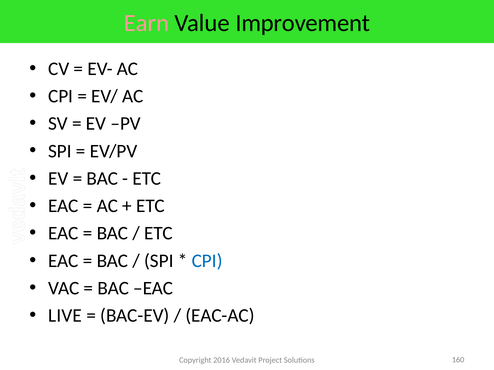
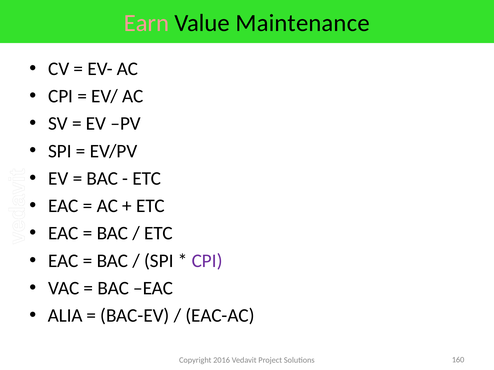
Improvement: Improvement -> Maintenance
CPI at (207, 261) colour: blue -> purple
LIVE: LIVE -> ALIA
